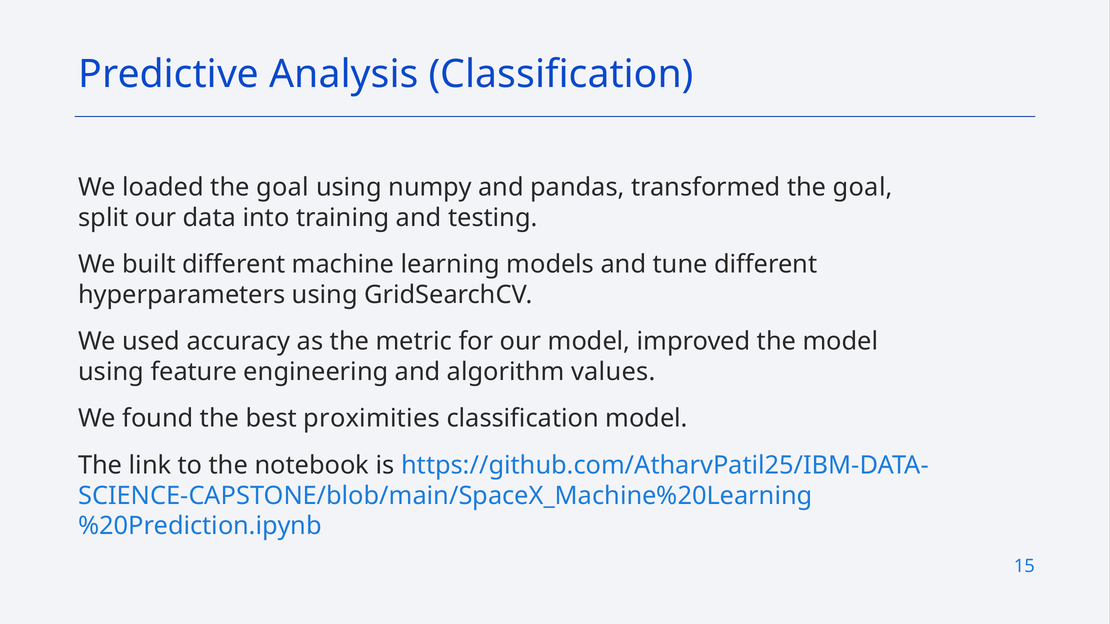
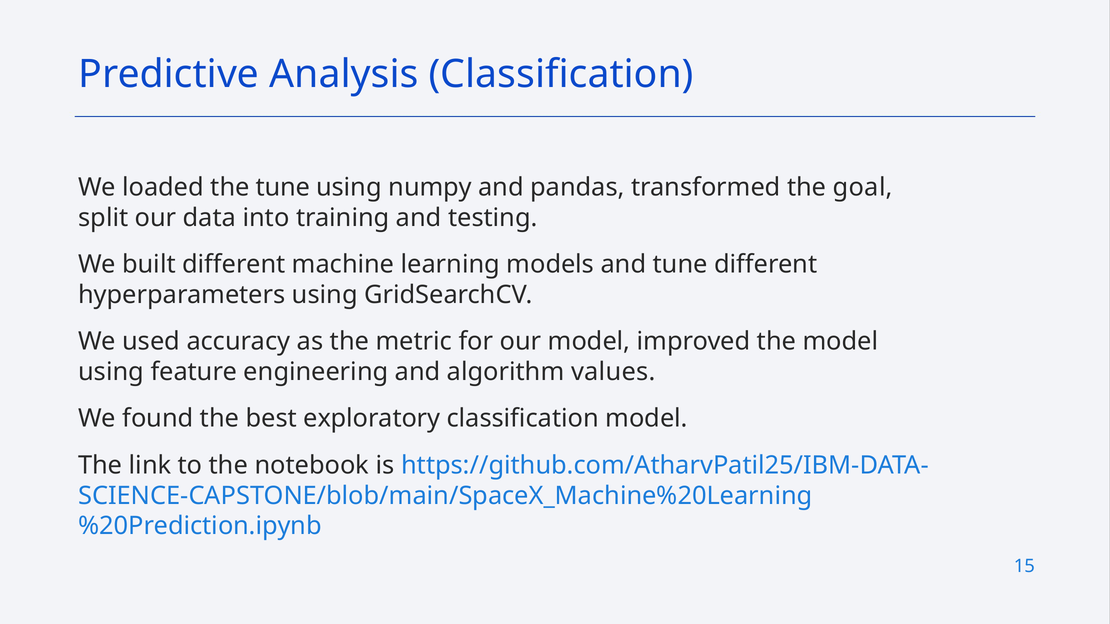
loaded the goal: goal -> tune
proximities: proximities -> exploratory
